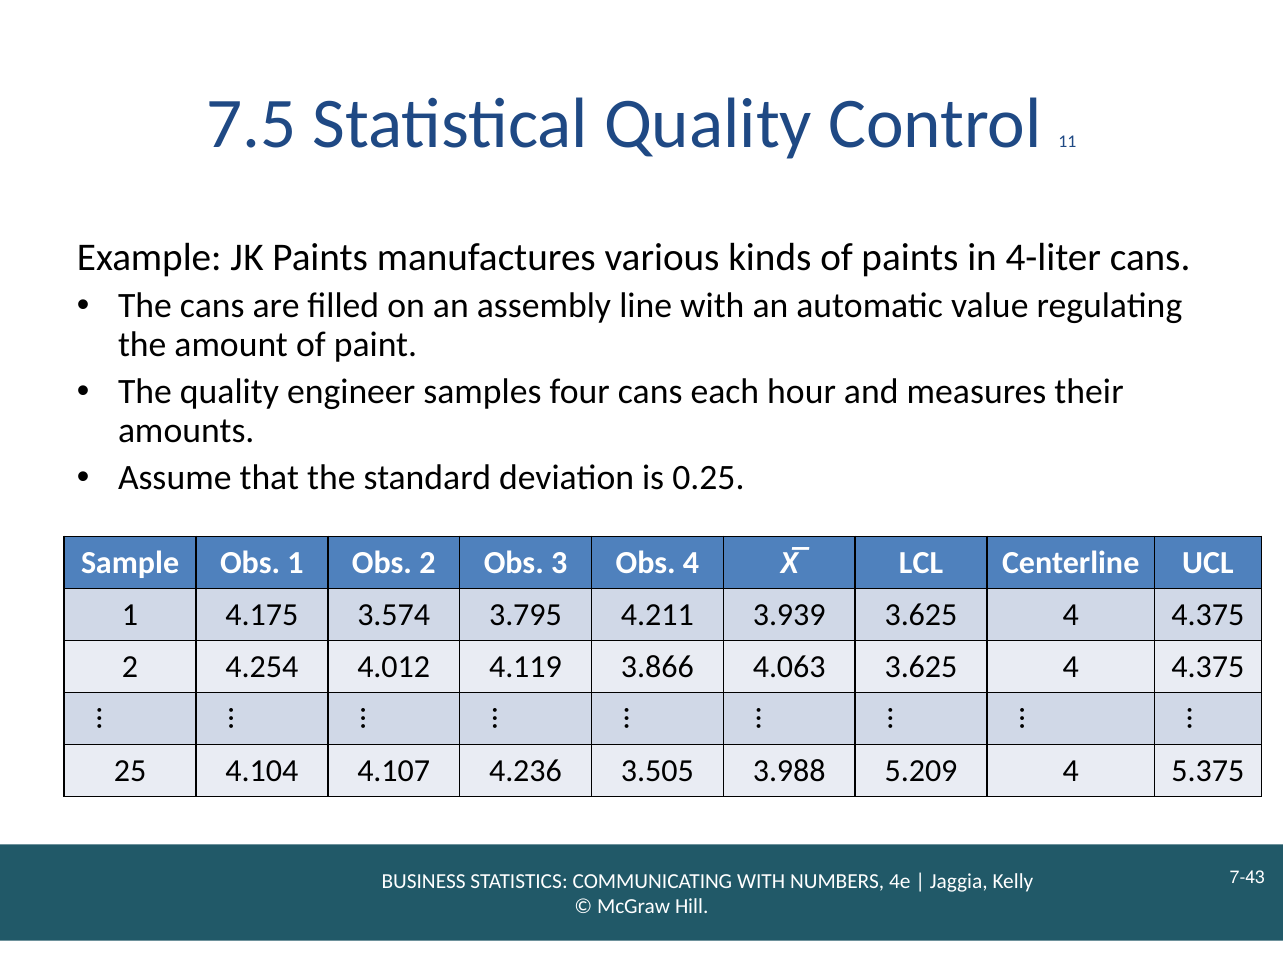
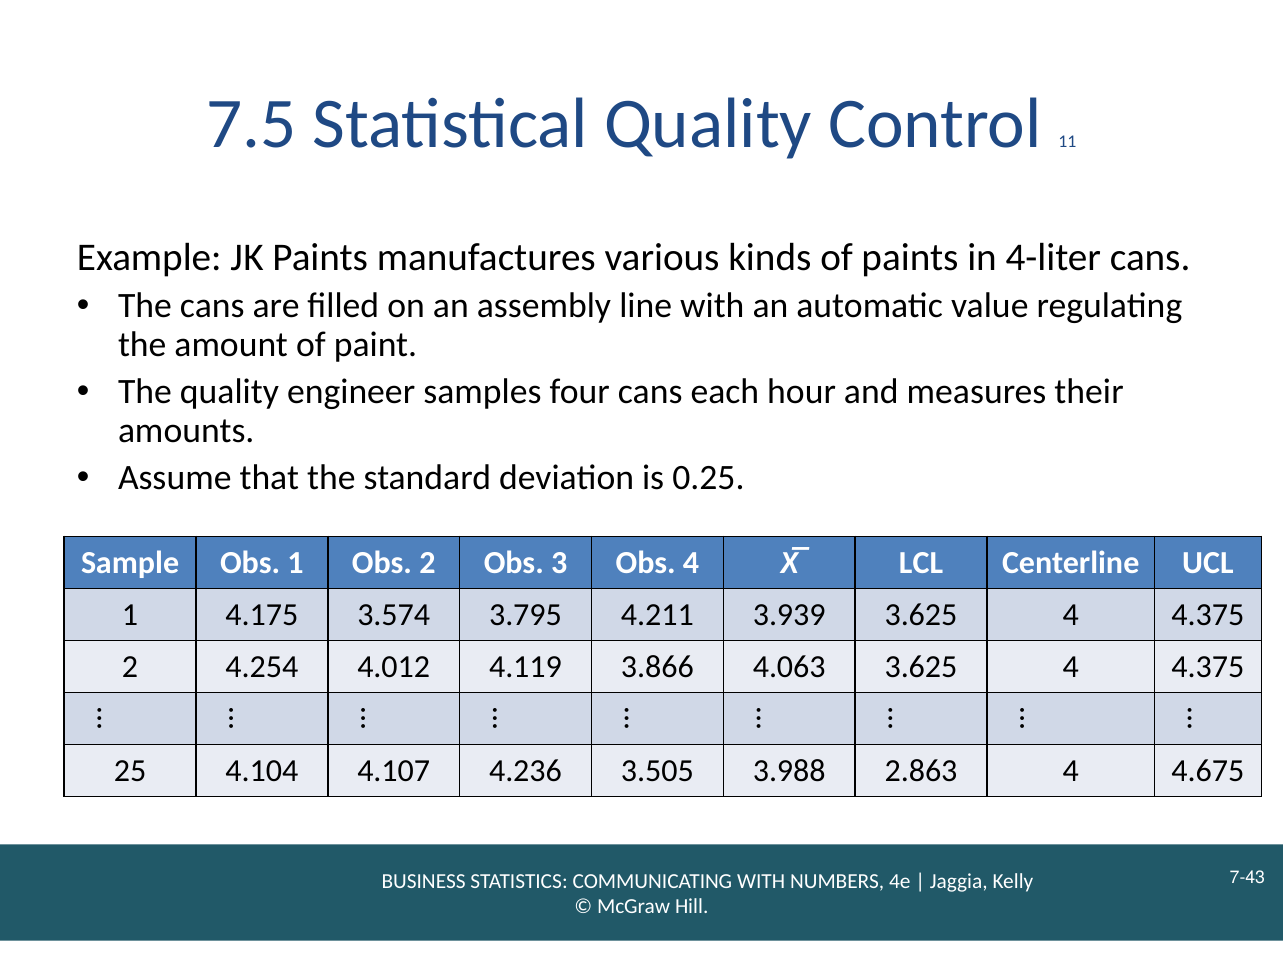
5.209: 5.209 -> 2.863
5.375: 5.375 -> 4.675
